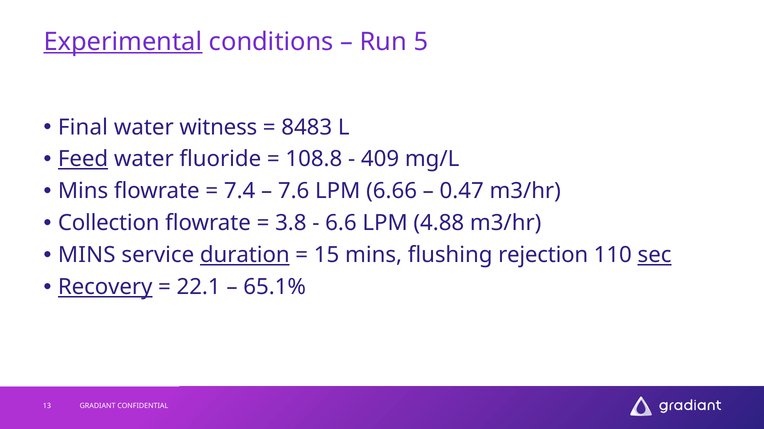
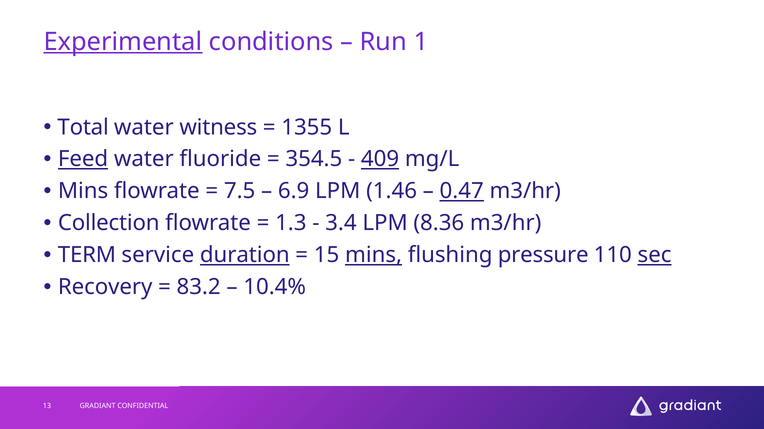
5: 5 -> 1
Final: Final -> Total
8483: 8483 -> 1355
108.8: 108.8 -> 354.5
409 underline: none -> present
7.4: 7.4 -> 7.5
7.6: 7.6 -> 6.9
6.66: 6.66 -> 1.46
0.47 underline: none -> present
3.8: 3.8 -> 1.3
6.6: 6.6 -> 3.4
4.88: 4.88 -> 8.36
MINS at (87, 256): MINS -> TERM
mins at (374, 256) underline: none -> present
rejection: rejection -> pressure
Recovery underline: present -> none
22.1: 22.1 -> 83.2
65.1%: 65.1% -> 10.4%
